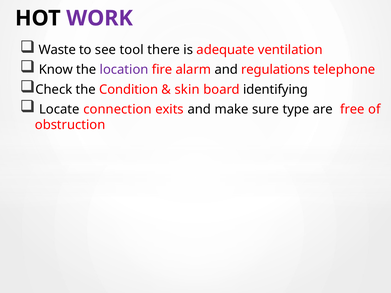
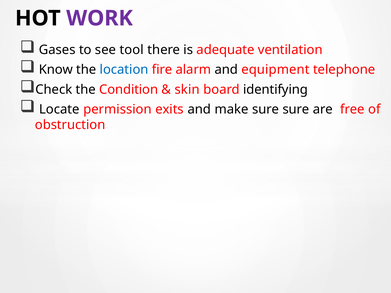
Waste: Waste -> Gases
location colour: purple -> blue
regulations: regulations -> equipment
connection: connection -> permission
sure type: type -> sure
